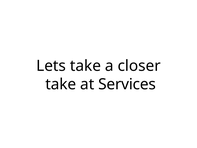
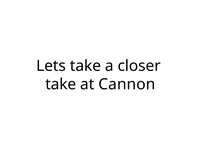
Services: Services -> Cannon
